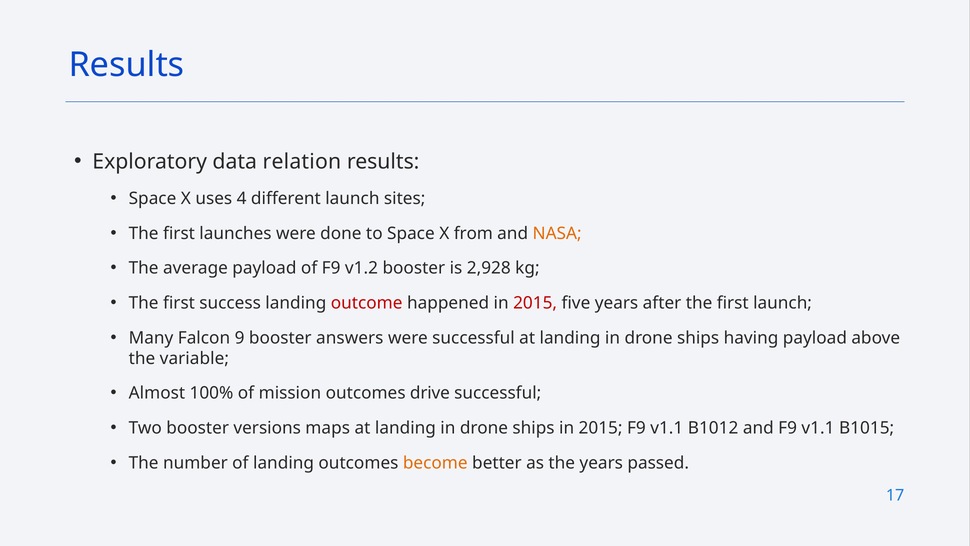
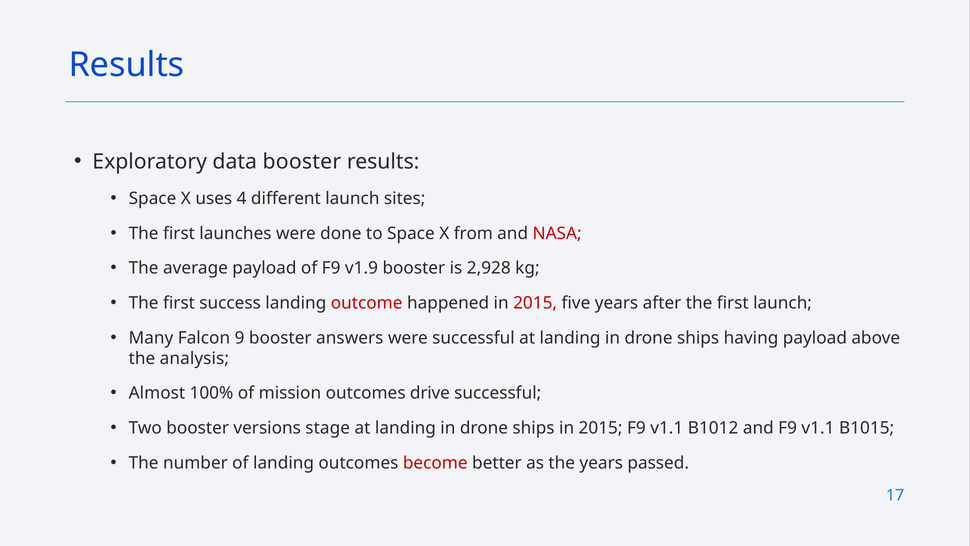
data relation: relation -> booster
NASA colour: orange -> red
v1.2: v1.2 -> v1.9
variable: variable -> analysis
maps: maps -> stage
become colour: orange -> red
